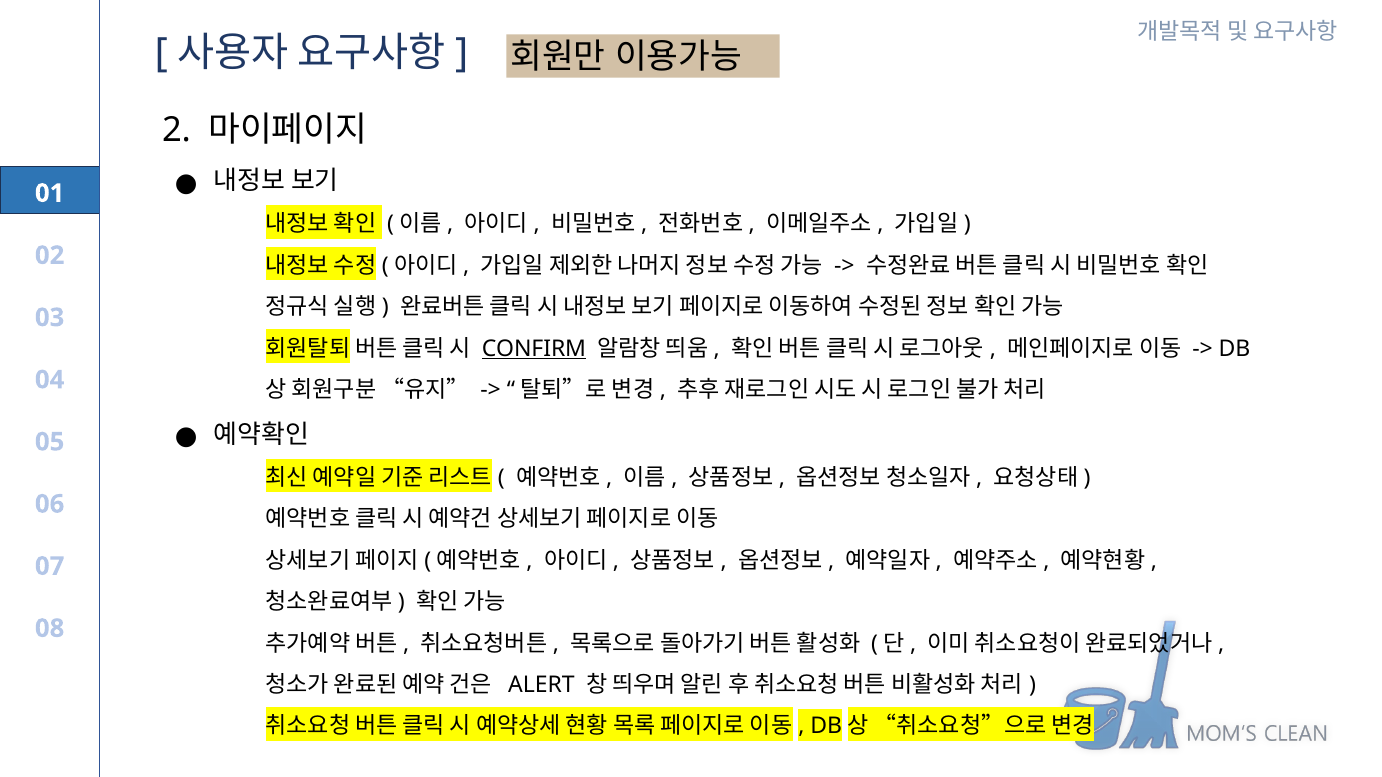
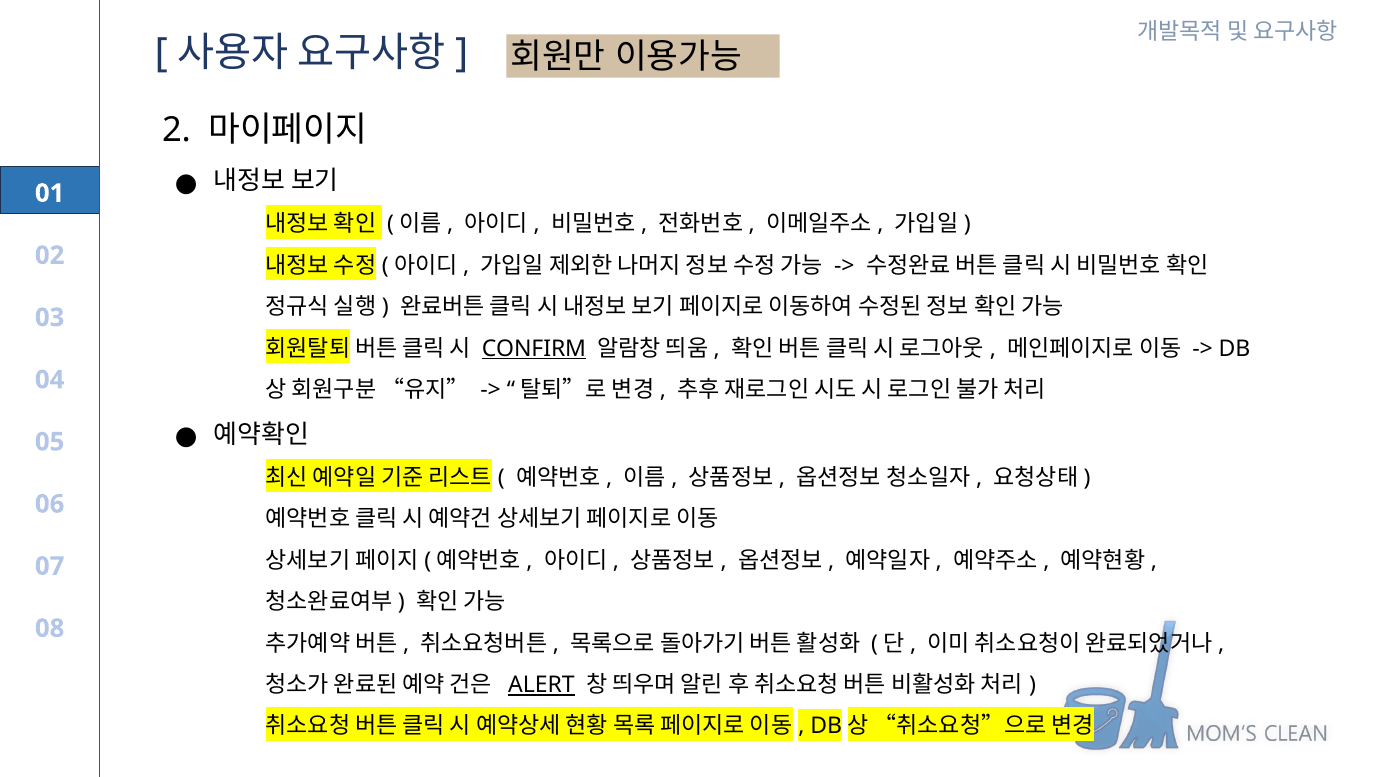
ALERT underline: none -> present
